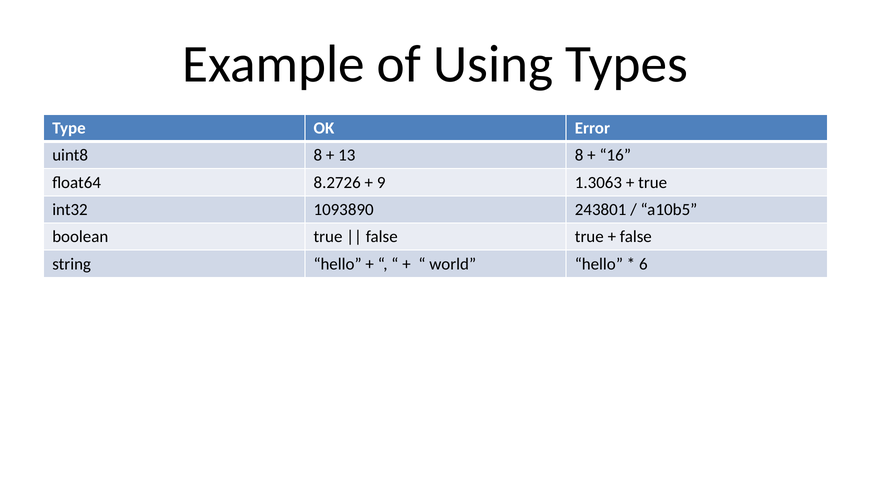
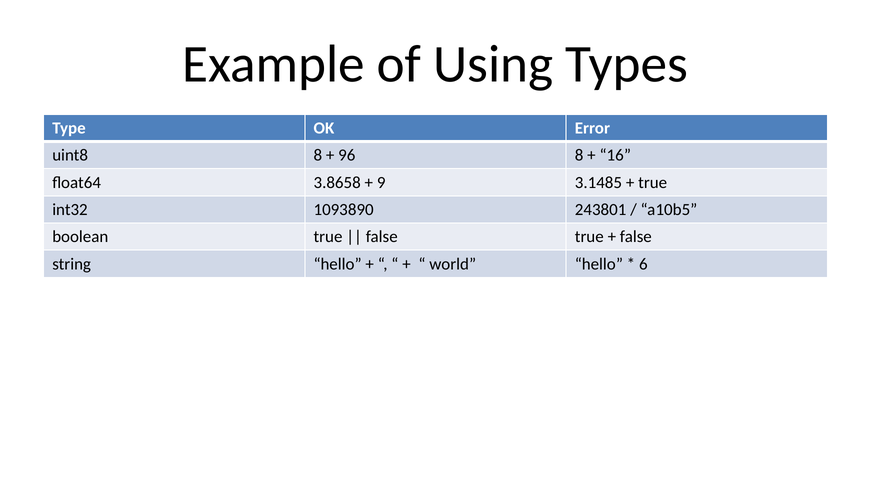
13: 13 -> 96
8.2726: 8.2726 -> 3.8658
1.3063: 1.3063 -> 3.1485
